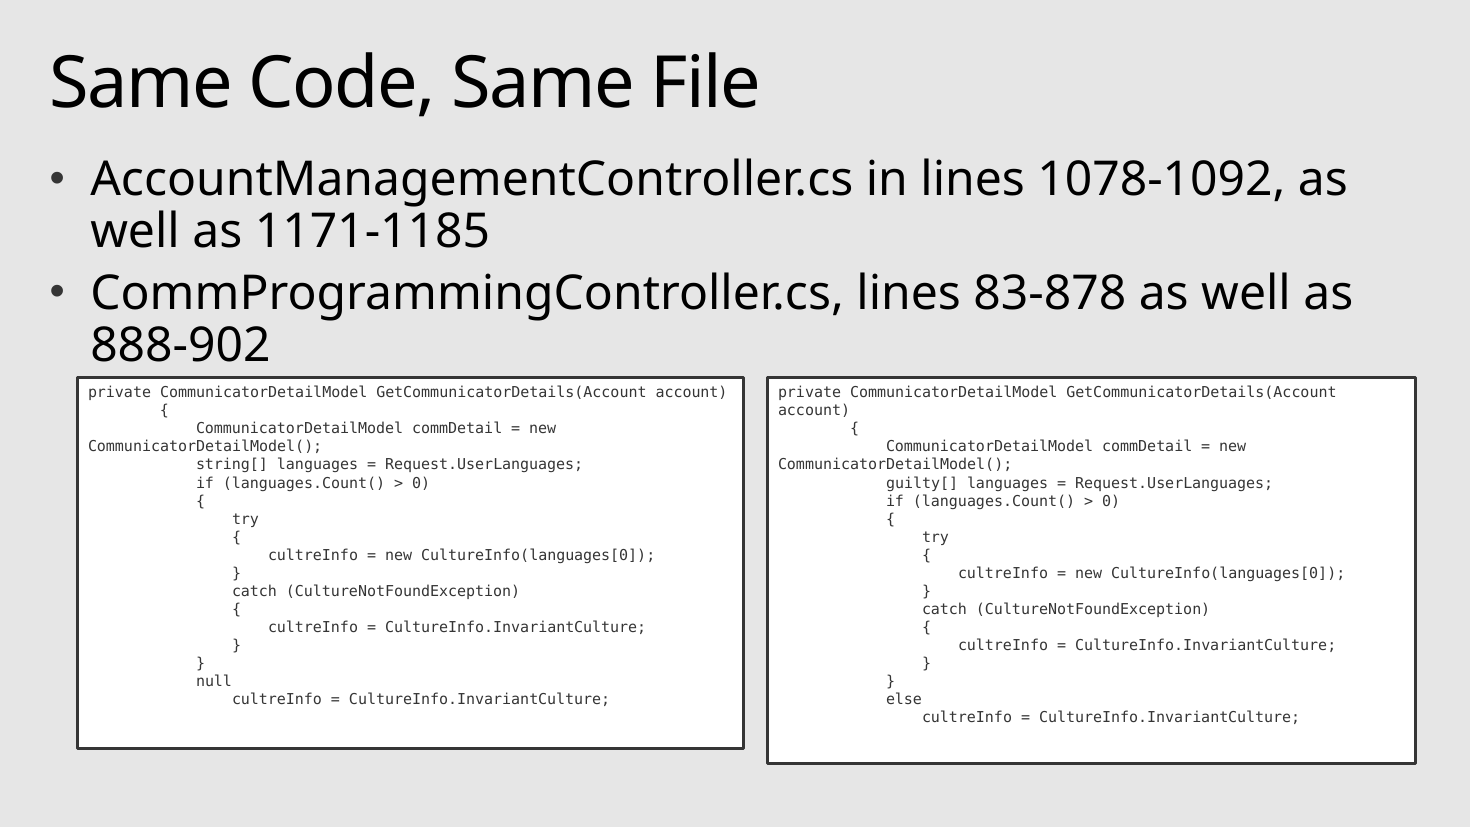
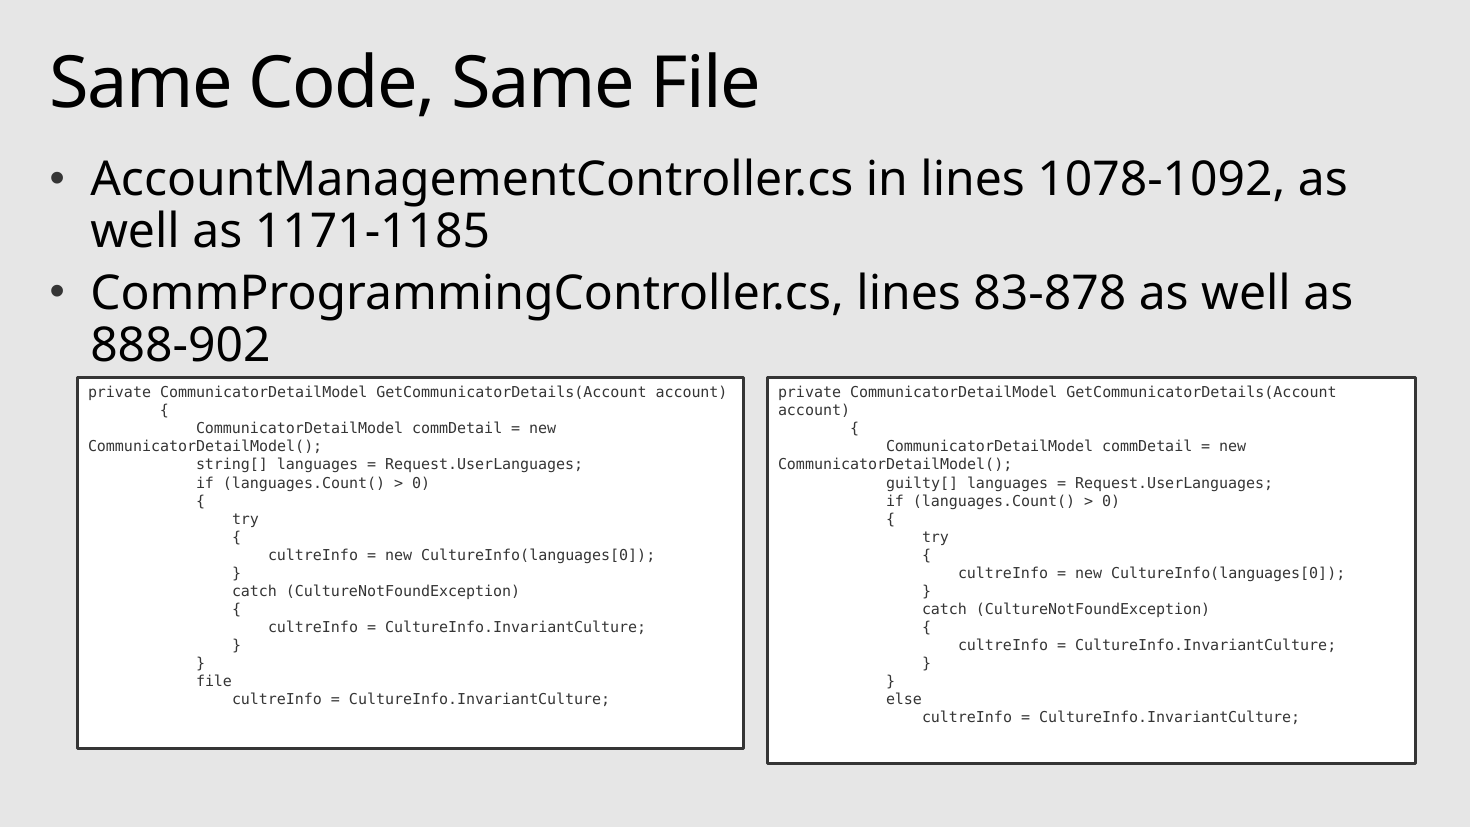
null at (214, 681): null -> file
